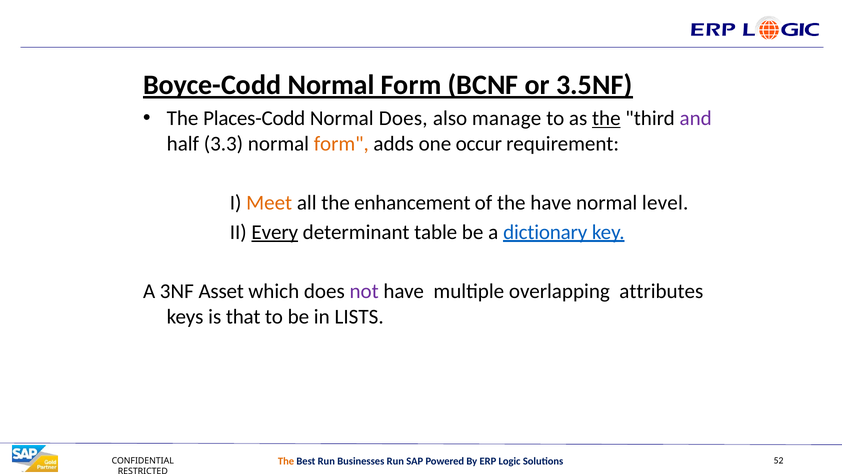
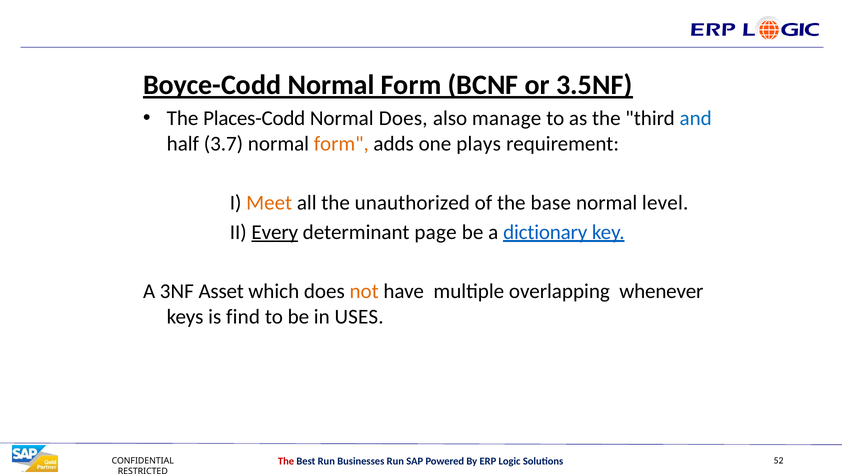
the at (606, 118) underline: present -> none
and colour: purple -> blue
3.3: 3.3 -> 3.7
occur: occur -> plays
enhancement: enhancement -> unauthorized
the have: have -> base
table: table -> page
not colour: purple -> orange
attributes: attributes -> whenever
that: that -> find
LISTS: LISTS -> USES
The at (286, 461) colour: orange -> red
